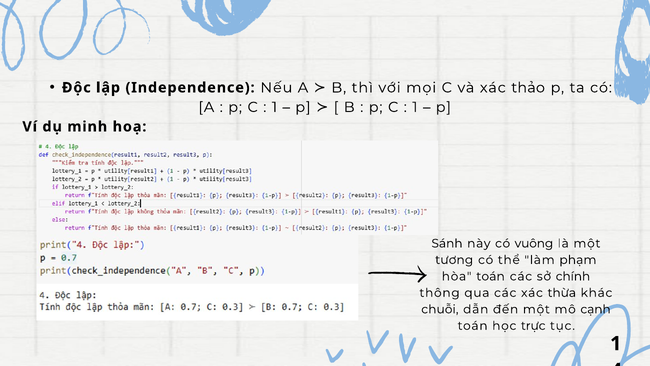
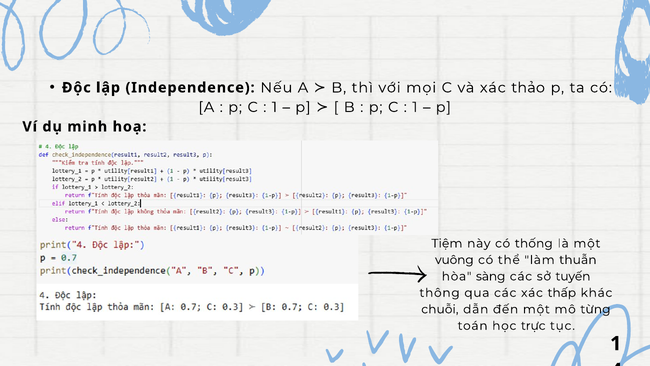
Sánh: Sánh -> Tiệm
vuông: vuông -> thống
tương: tương -> vuông
phạm: phạm -> thuẫn
hòa toán: toán -> sàng
chính: chính -> tuyến
thừa: thừa -> thấp
cạnh: cạnh -> từng
